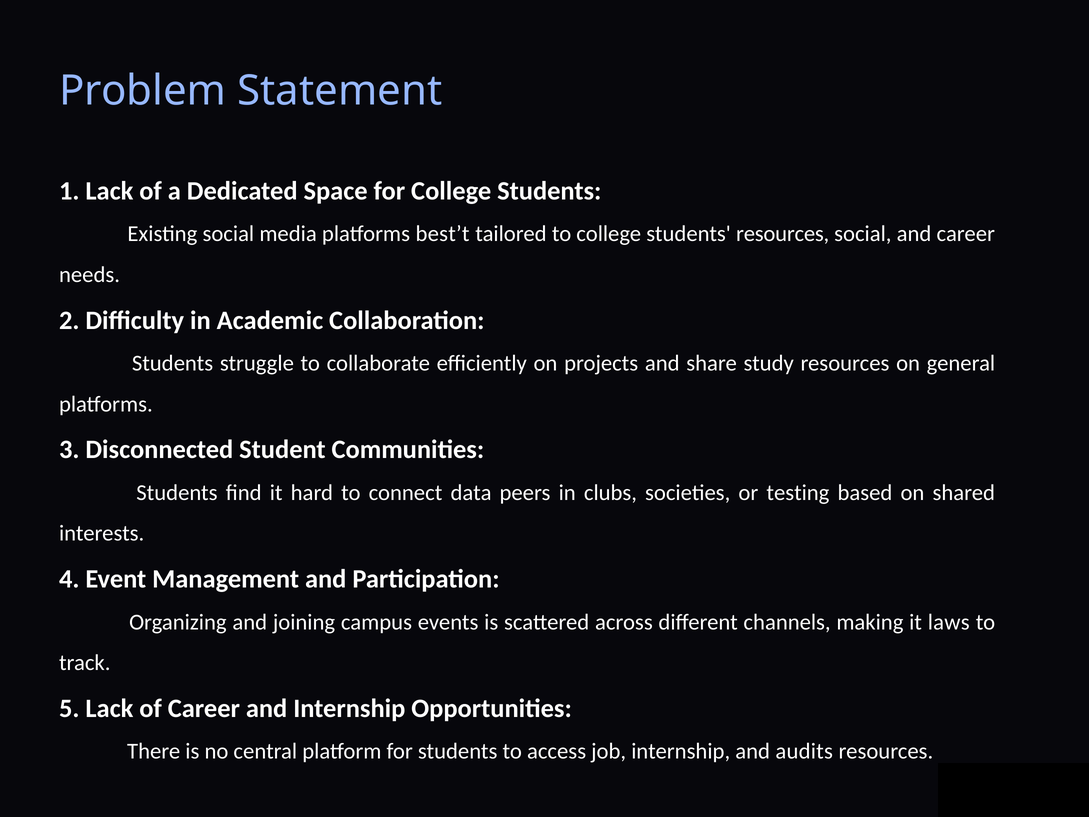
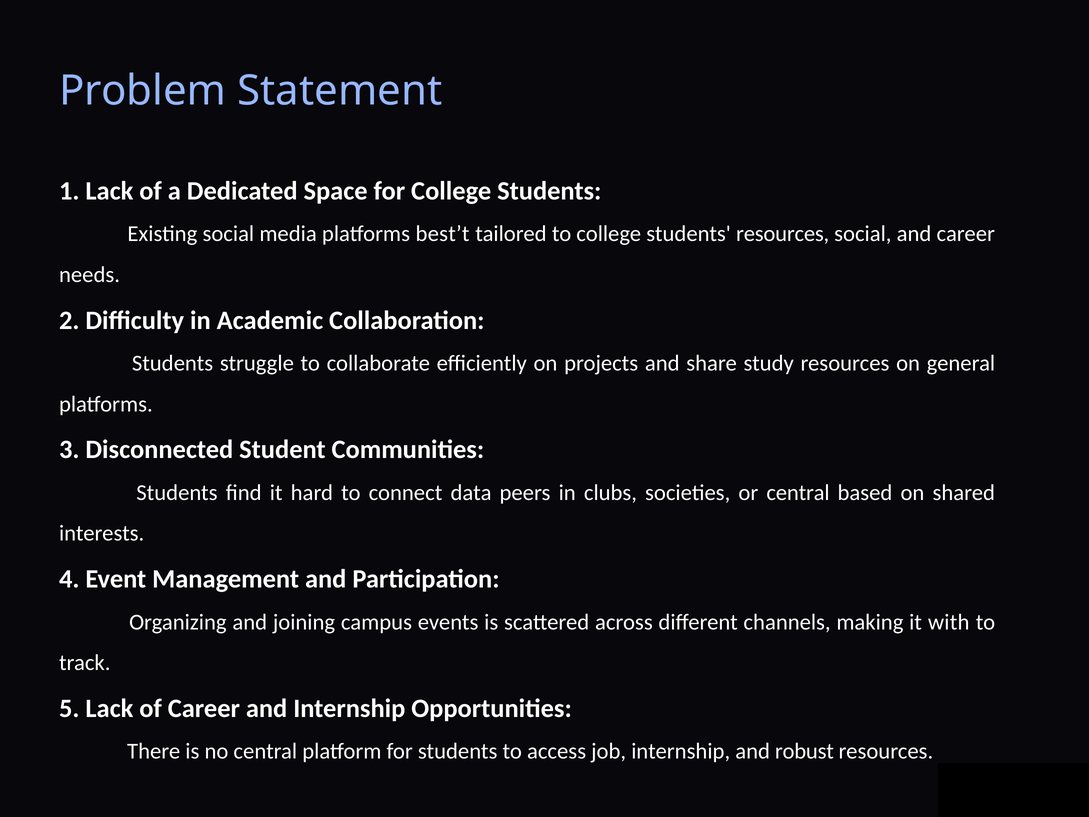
or testing: testing -> central
laws: laws -> with
audits: audits -> robust
